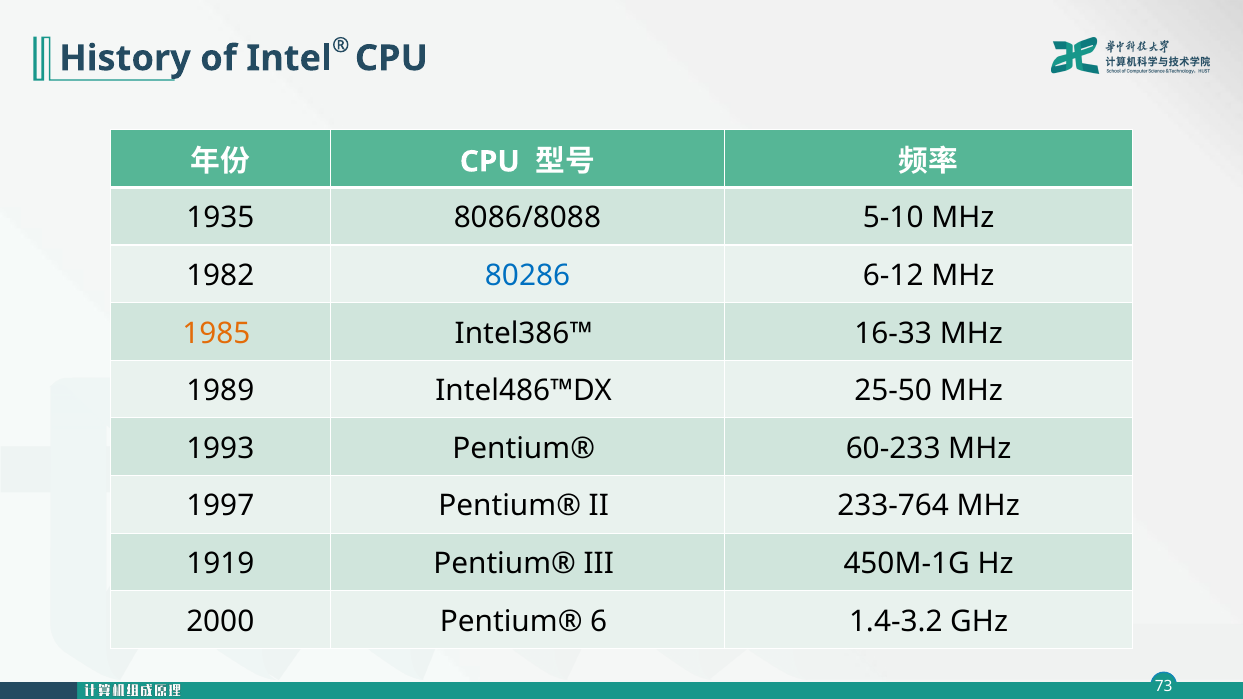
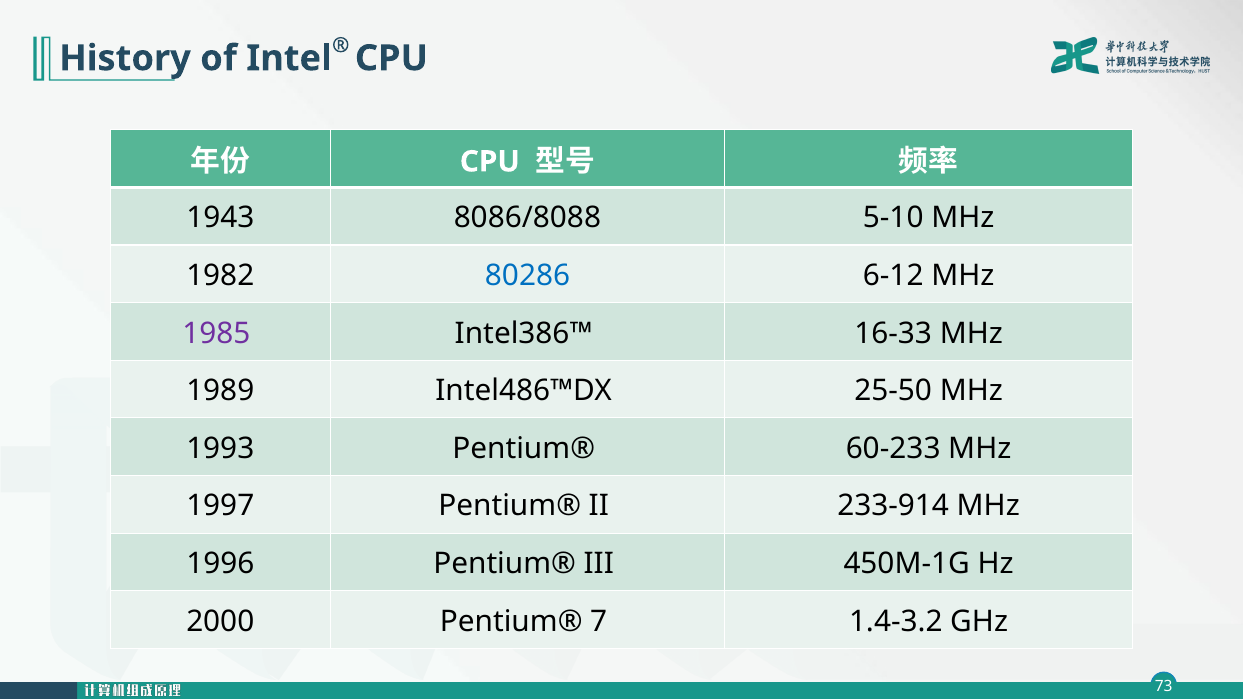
1935: 1935 -> 1943
1985 colour: orange -> purple
233-764: 233-764 -> 233-914
1919: 1919 -> 1996
6: 6 -> 7
